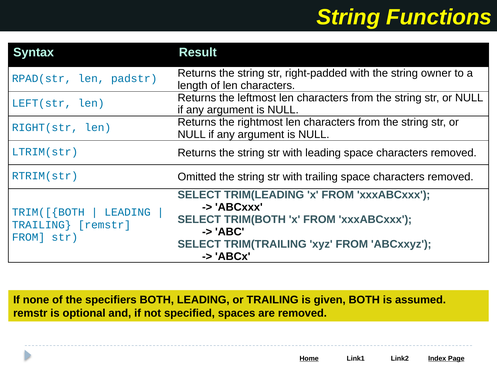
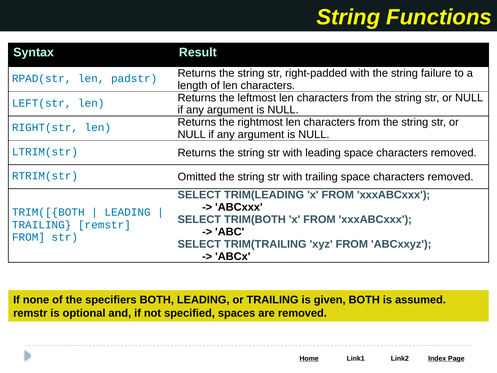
owner: owner -> failure
